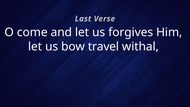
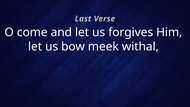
travel: travel -> meek
